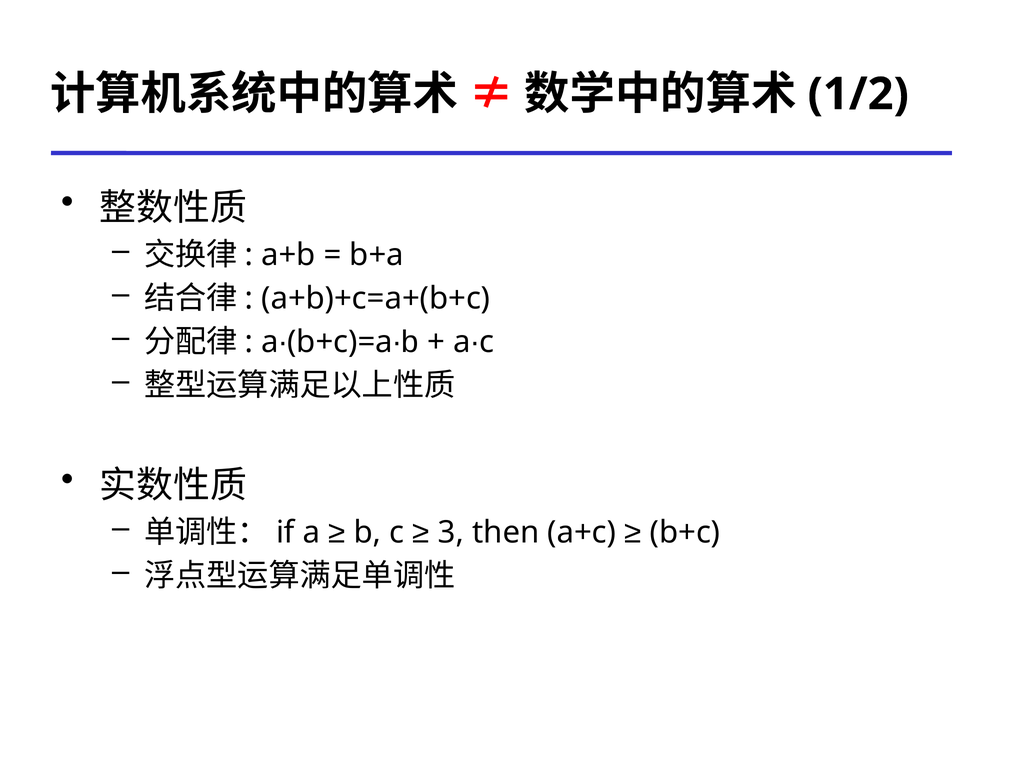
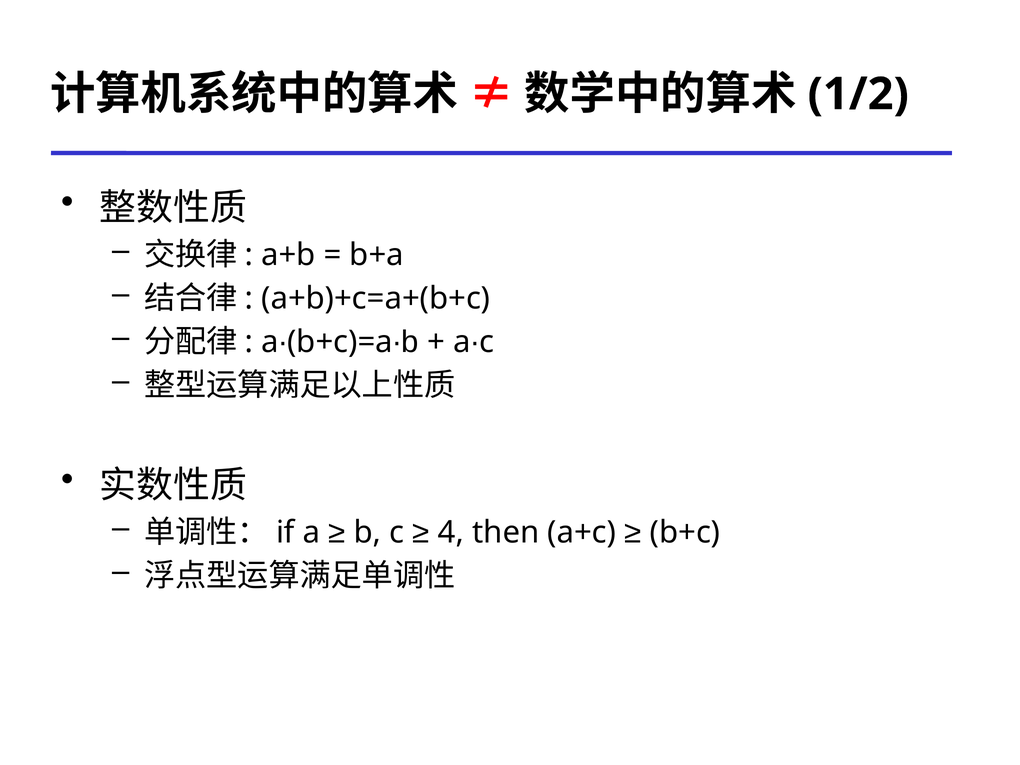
3: 3 -> 4
